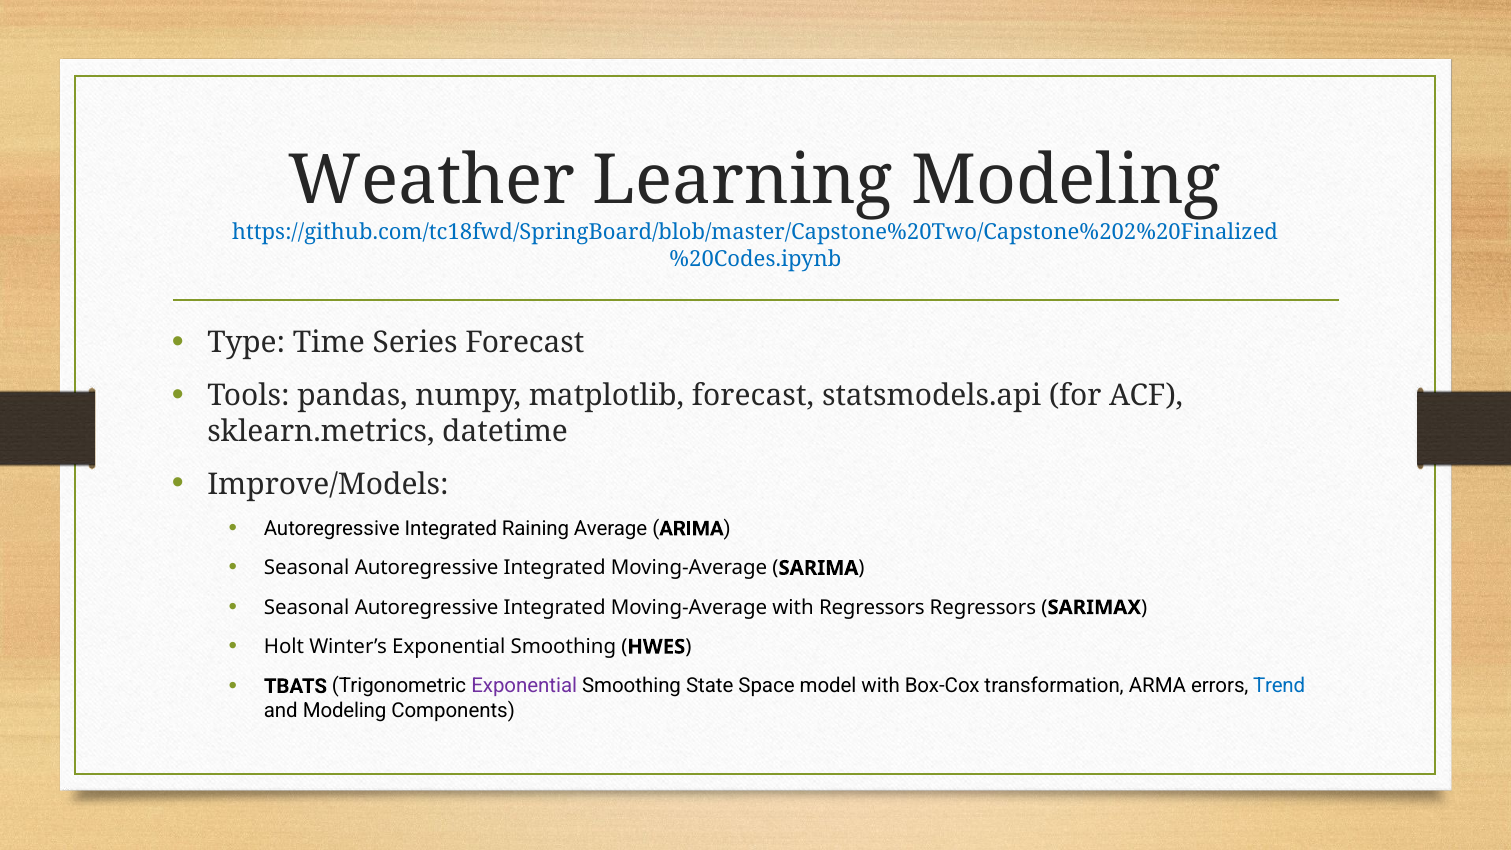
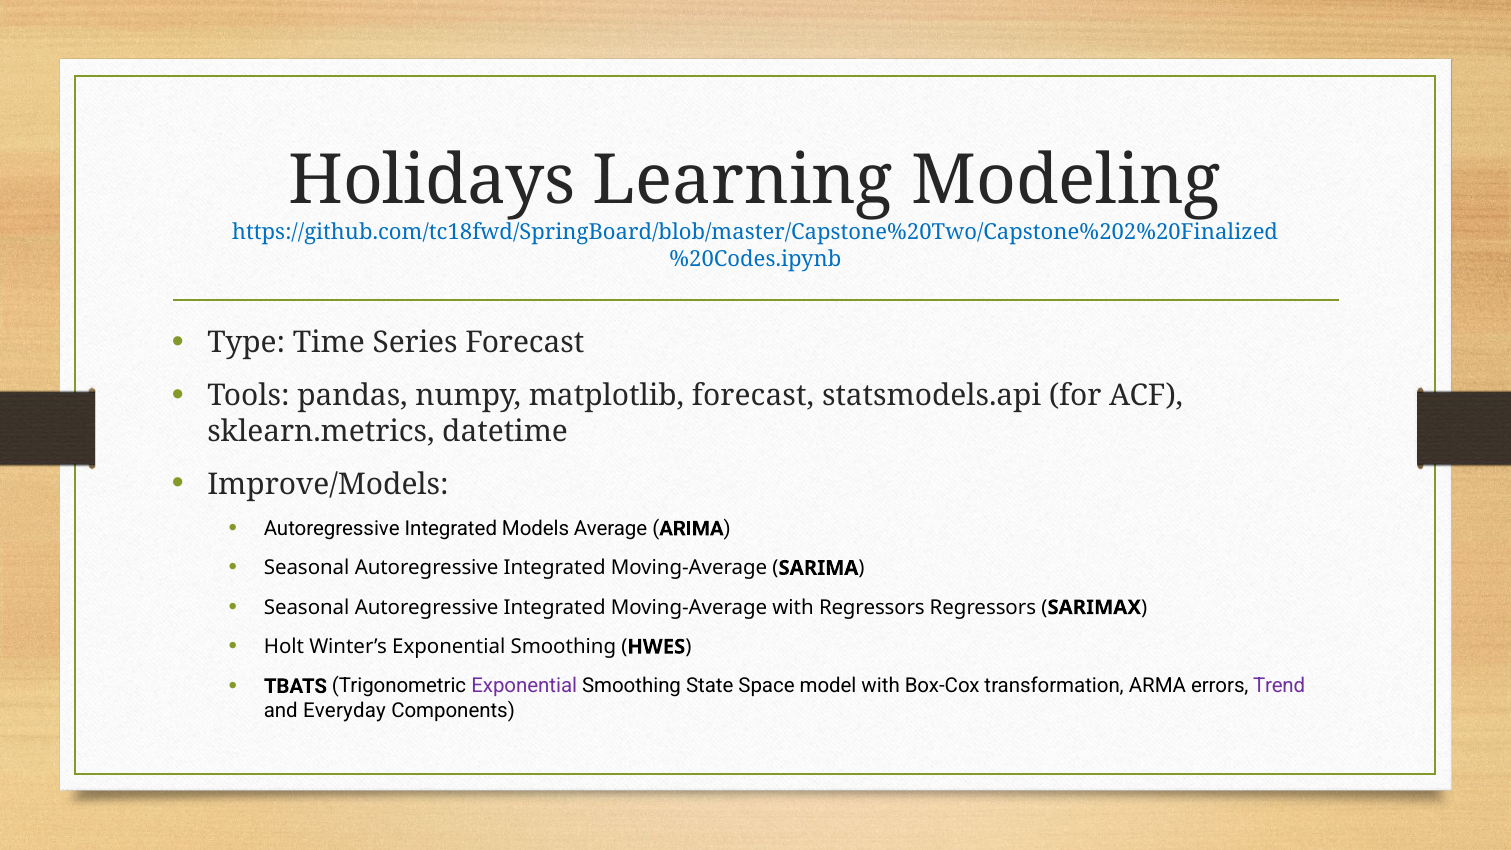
Weather: Weather -> Holidays
Raining: Raining -> Models
Trend colour: blue -> purple
and Modeling: Modeling -> Everyday
